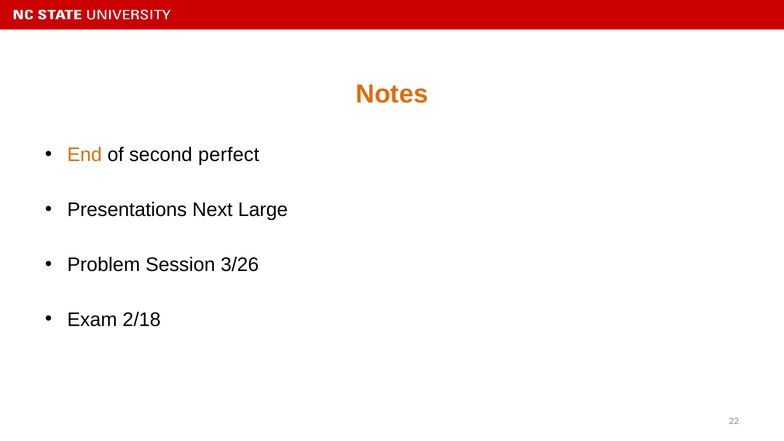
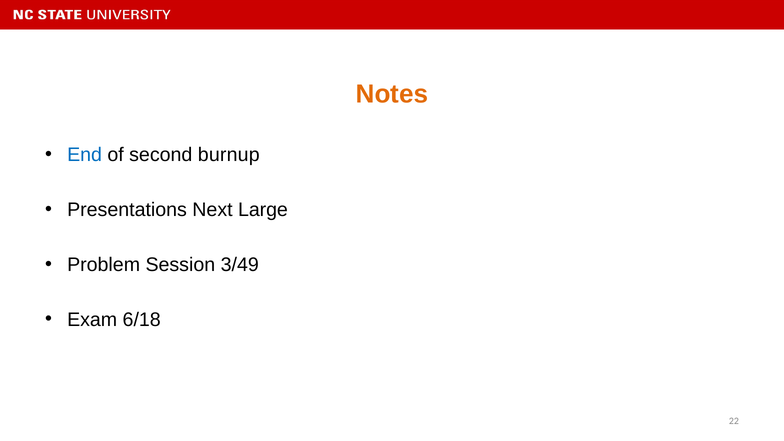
End colour: orange -> blue
perfect: perfect -> burnup
3/26: 3/26 -> 3/49
2/18: 2/18 -> 6/18
